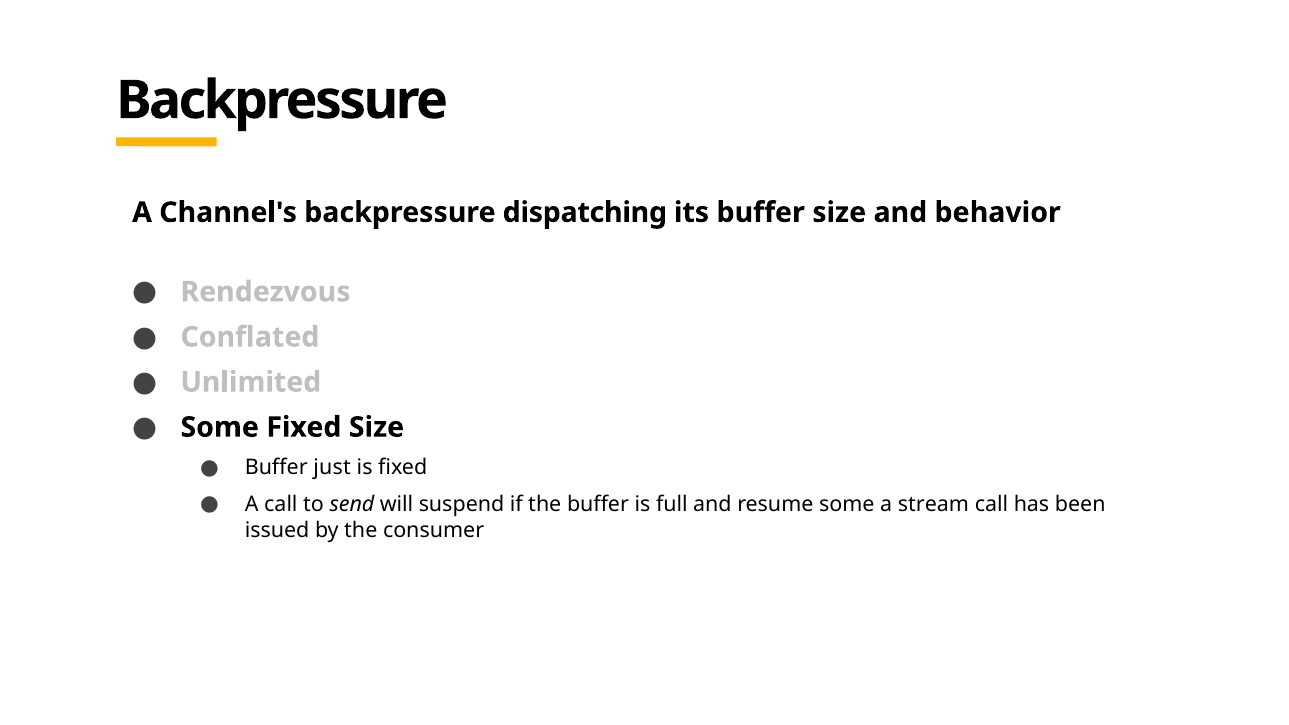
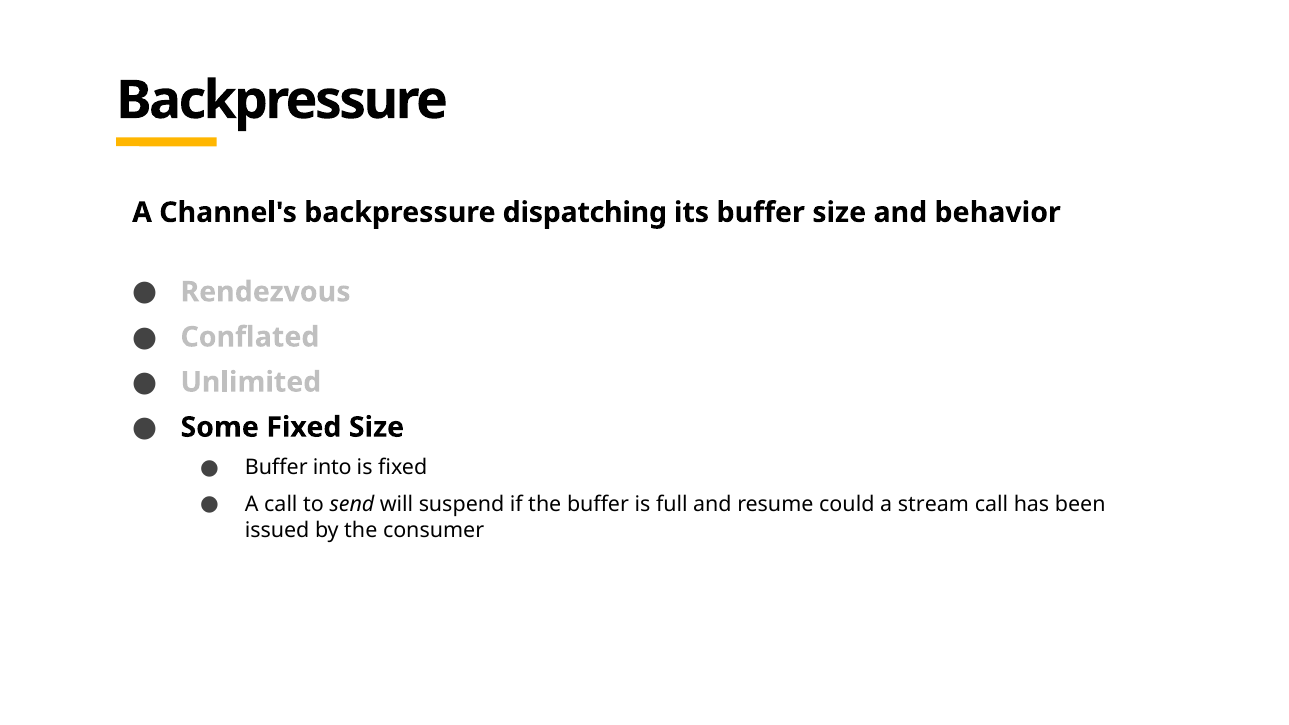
just: just -> into
resume some: some -> could
